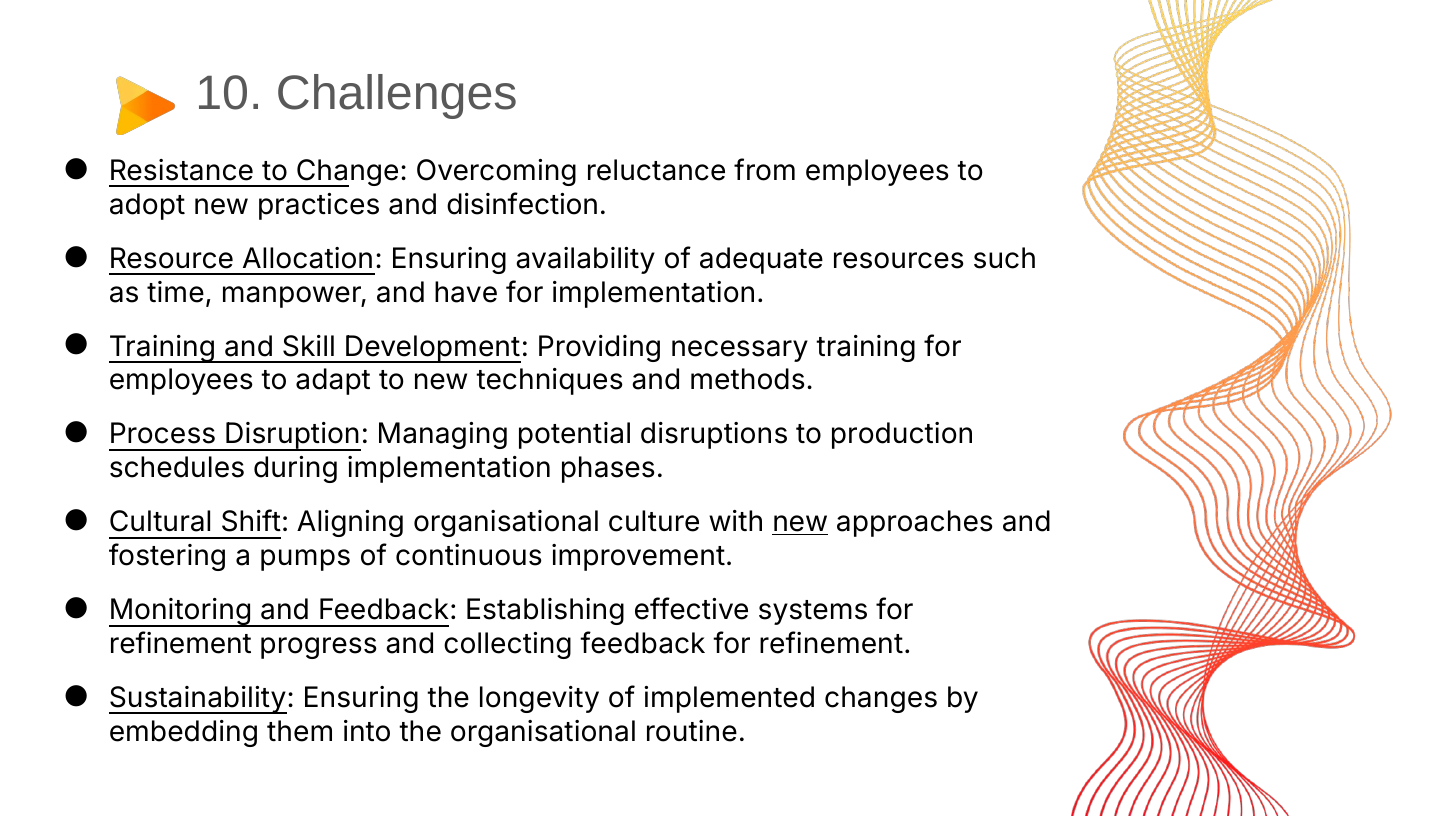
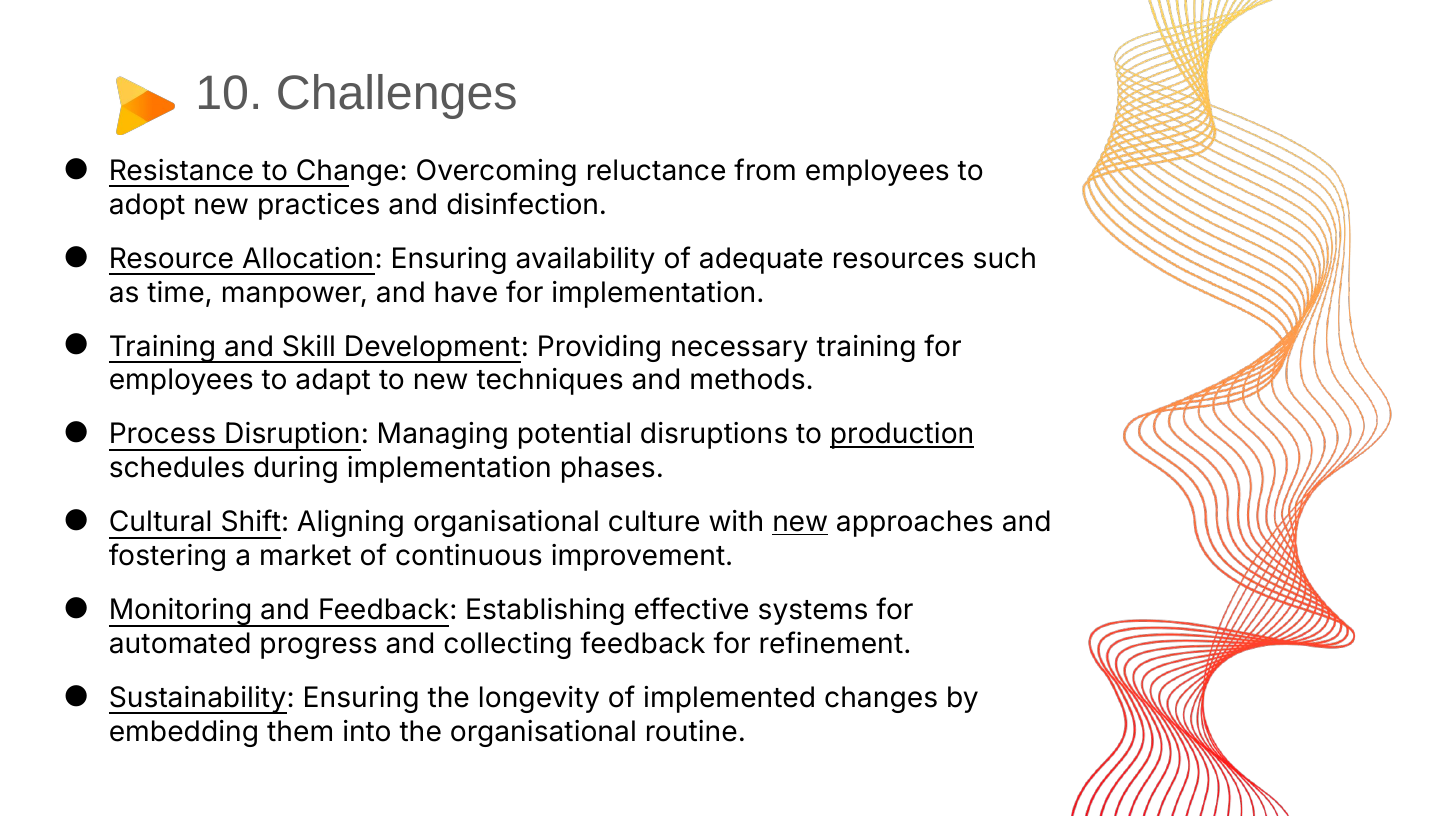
production underline: none -> present
pumps: pumps -> market
refinement at (180, 644): refinement -> automated
